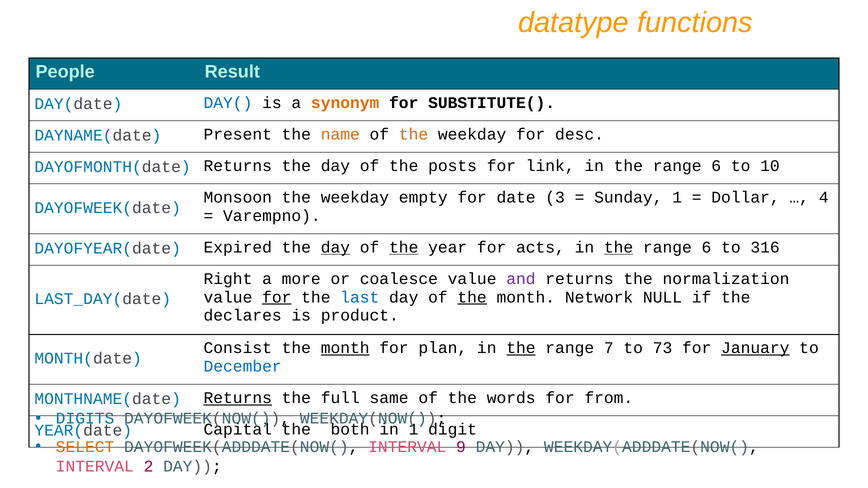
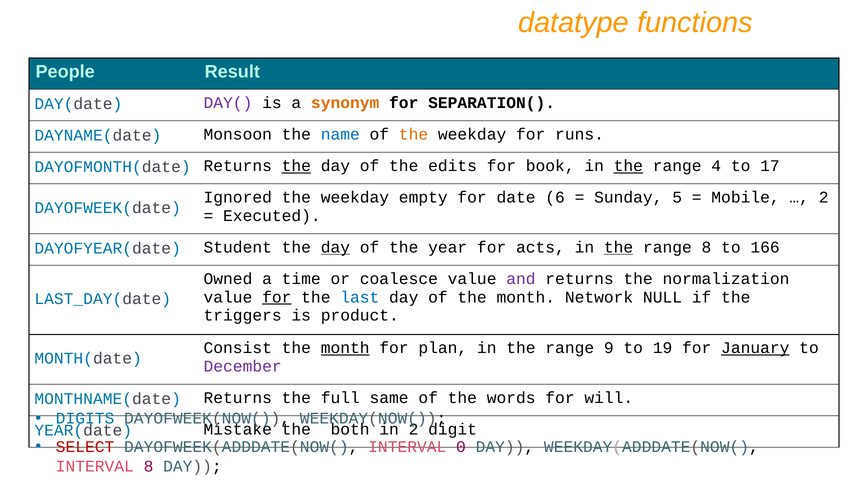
DAY( colour: blue -> purple
SUBSTITUTE(: SUBSTITUTE( -> SEPARATION(
Present: Present -> Monsoon
name colour: orange -> blue
desc: desc -> runs
the at (296, 166) underline: none -> present
posts: posts -> edits
link: link -> book
the at (628, 166) underline: none -> present
6 at (716, 166): 6 -> 4
10: 10 -> 17
Monsoon: Monsoon -> Ignored
3: 3 -> 6
Sunday 1: 1 -> 5
Dollar: Dollar -> Mobile
4 at (824, 197): 4 -> 2
Varempno: Varempno -> Executed
Expired: Expired -> Student
the at (404, 247) underline: present -> none
6 at (706, 247): 6 -> 8
316: 316 -> 166
Right: Right -> Owned
more: more -> time
the at (472, 297) underline: present -> none
declares: declares -> triggers
the at (521, 348) underline: present -> none
7: 7 -> 9
73: 73 -> 19
December colour: blue -> purple
Returns at (238, 398) underline: present -> none
from: from -> will
Capital: Capital -> Mistake
in 1: 1 -> 2
SELECT colour: orange -> red
9: 9 -> 0
INTERVAL 2: 2 -> 8
